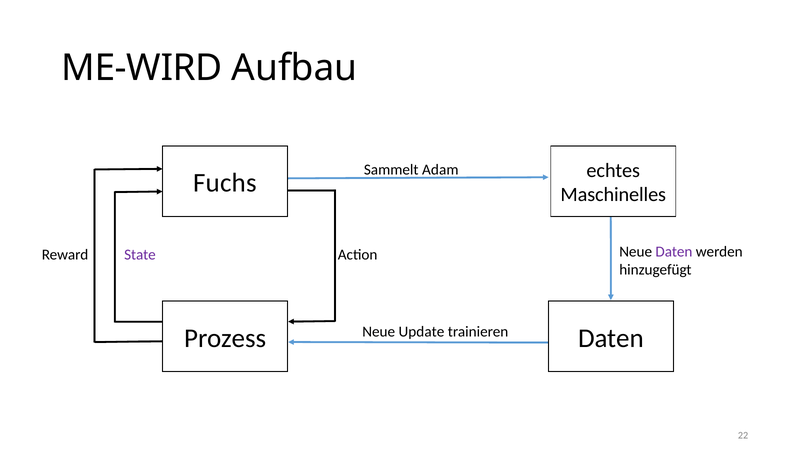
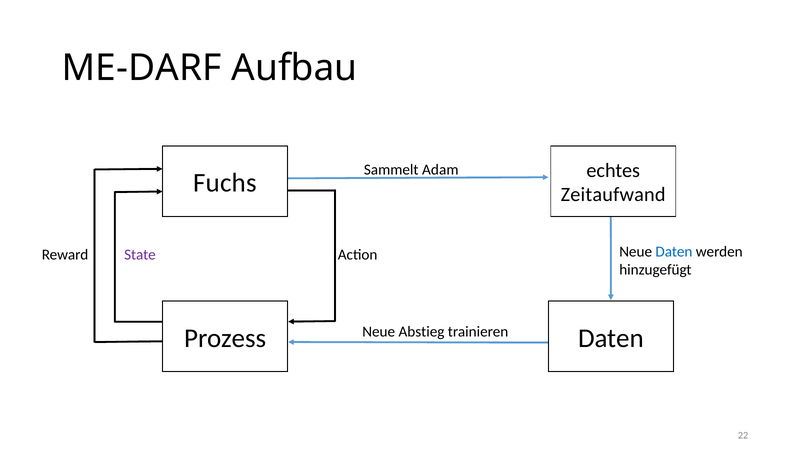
ME-WIRD: ME-WIRD -> ME-DARF
Maschinelles: Maschinelles -> Zeitaufwand
Daten at (674, 251) colour: purple -> blue
Update: Update -> Abstieg
